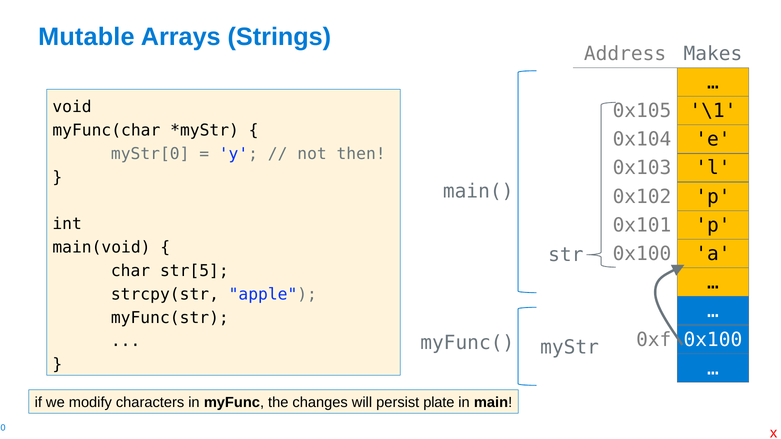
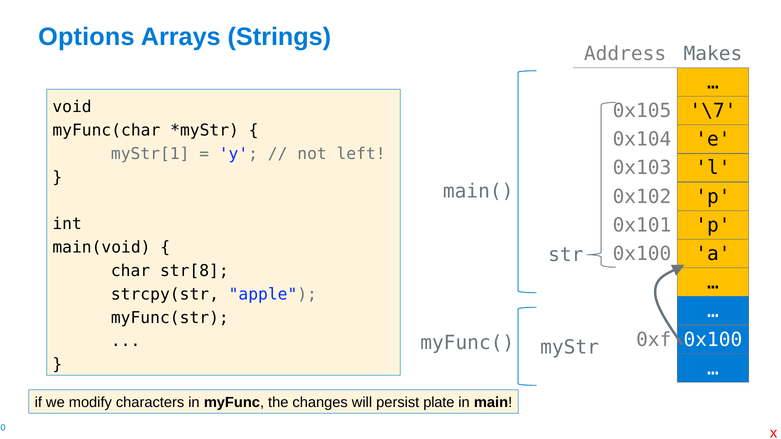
Mutable: Mutable -> Options
\1: \1 -> \7
myStr[0: myStr[0 -> myStr[1
then: then -> left
str[5: str[5 -> str[8
